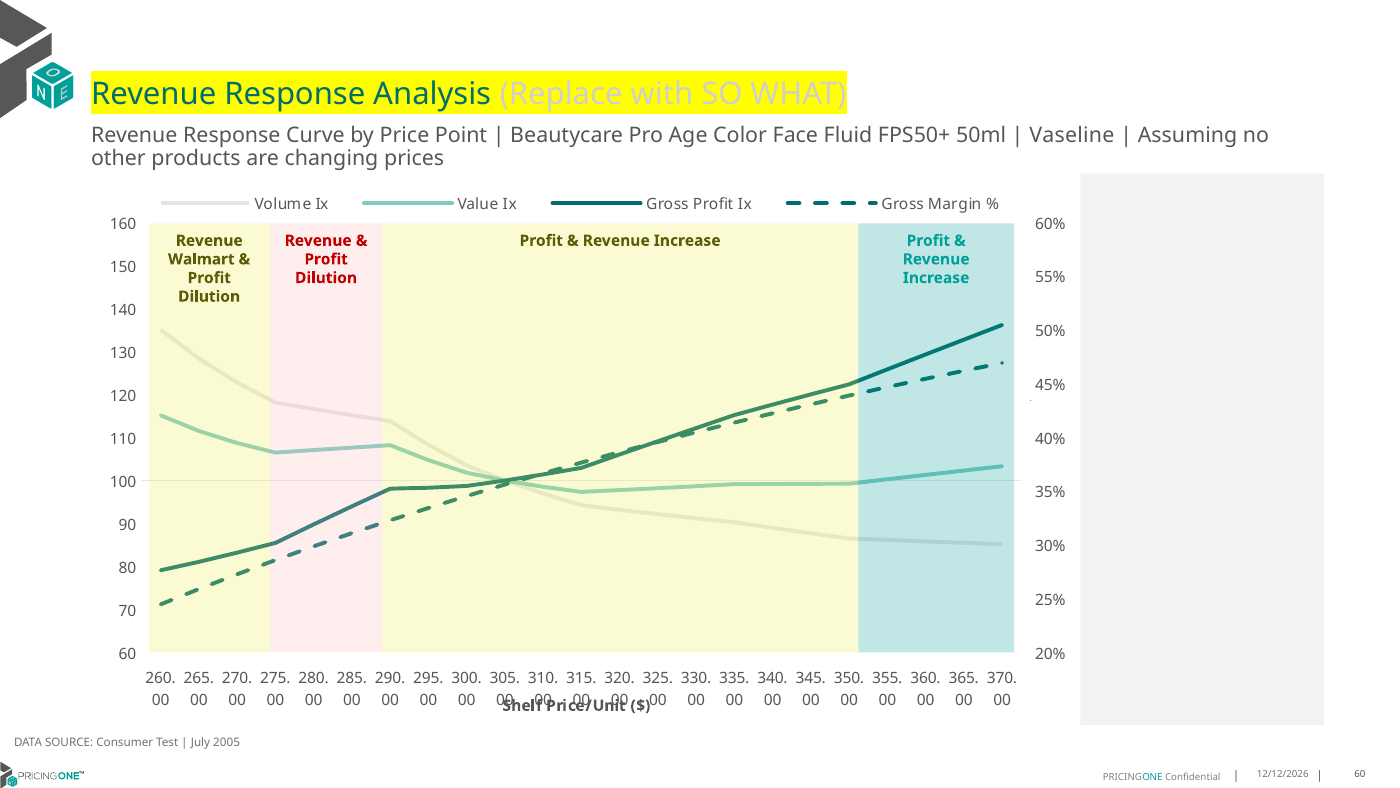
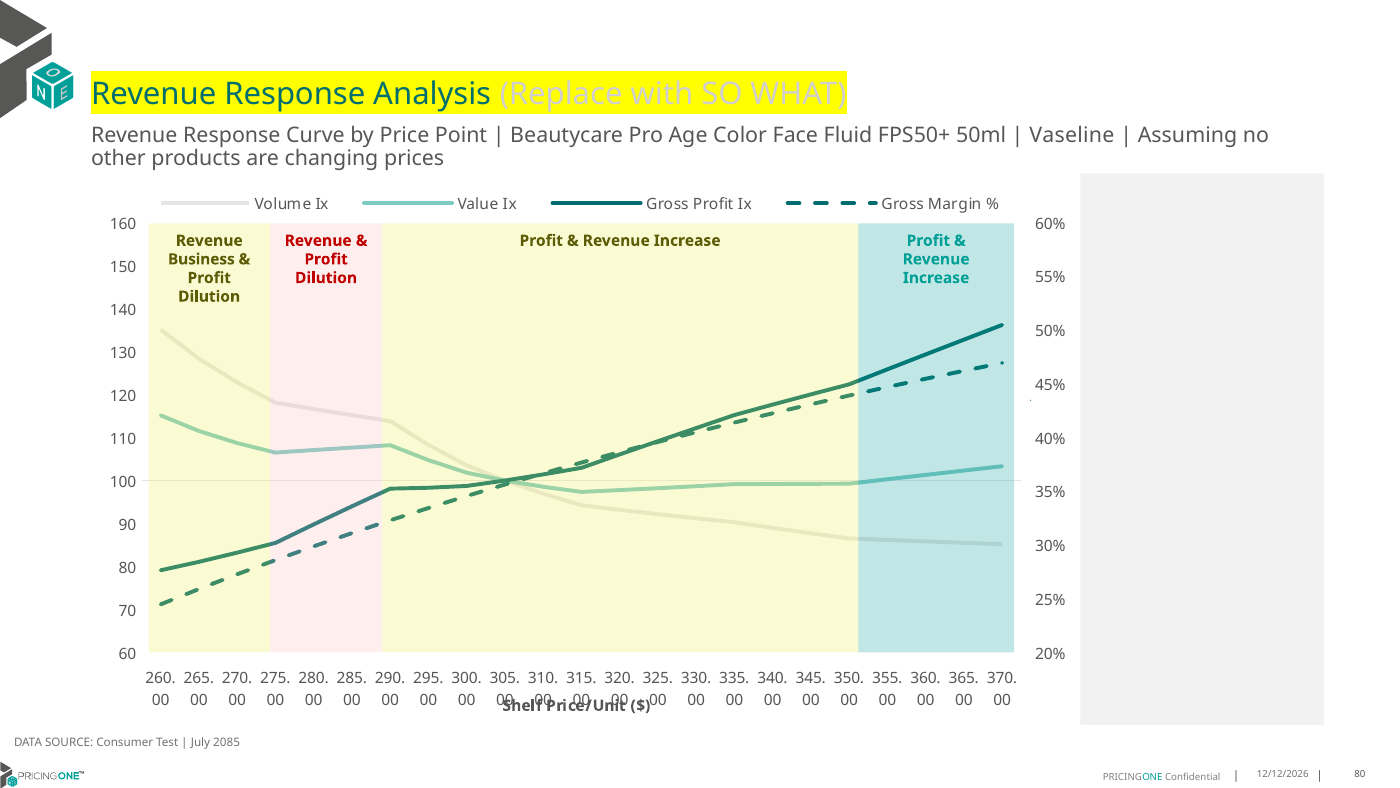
Walmart: Walmart -> Business
2005: 2005 -> 2085
60 at (1360, 774): 60 -> 80
